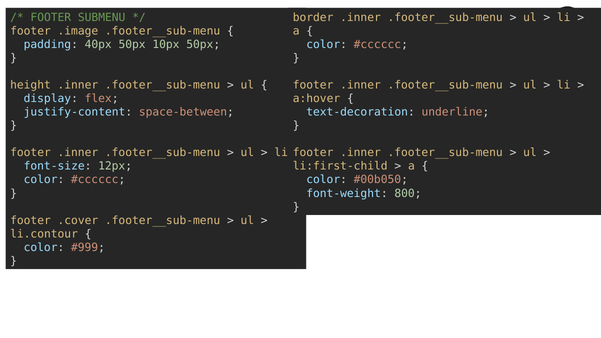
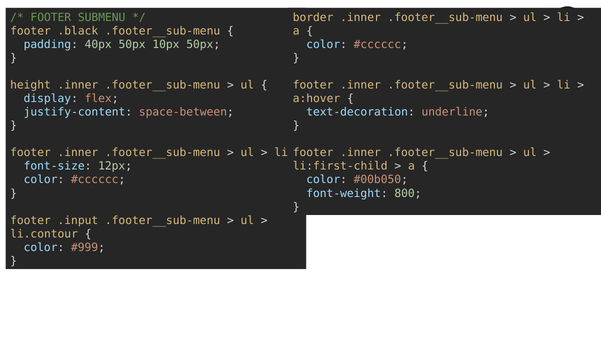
.image: .image -> .black
.cover: .cover -> .input
